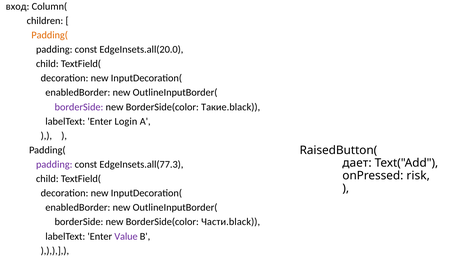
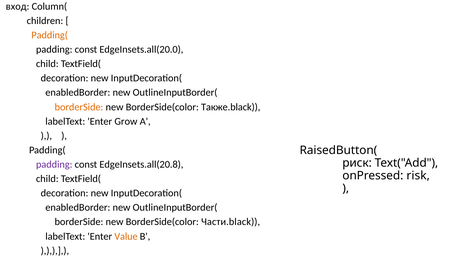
borderSide at (79, 107) colour: purple -> orange
Такие.black: Такие.black -> Также.black
Login: Login -> Grow
дает: дает -> риск
EdgeInsets.all(77.3: EdgeInsets.all(77.3 -> EdgeInsets.all(20.8
Value colour: purple -> orange
